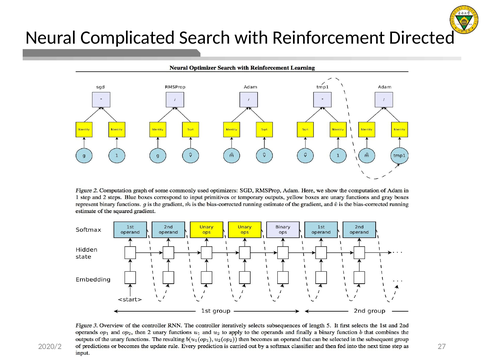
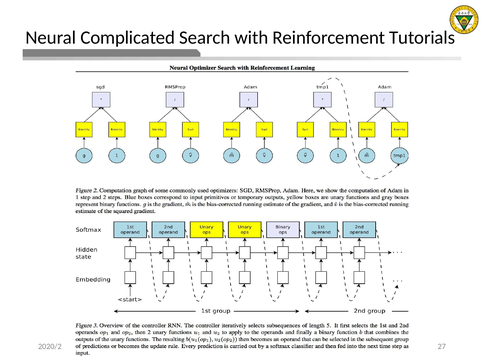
Directed: Directed -> Tutorials
